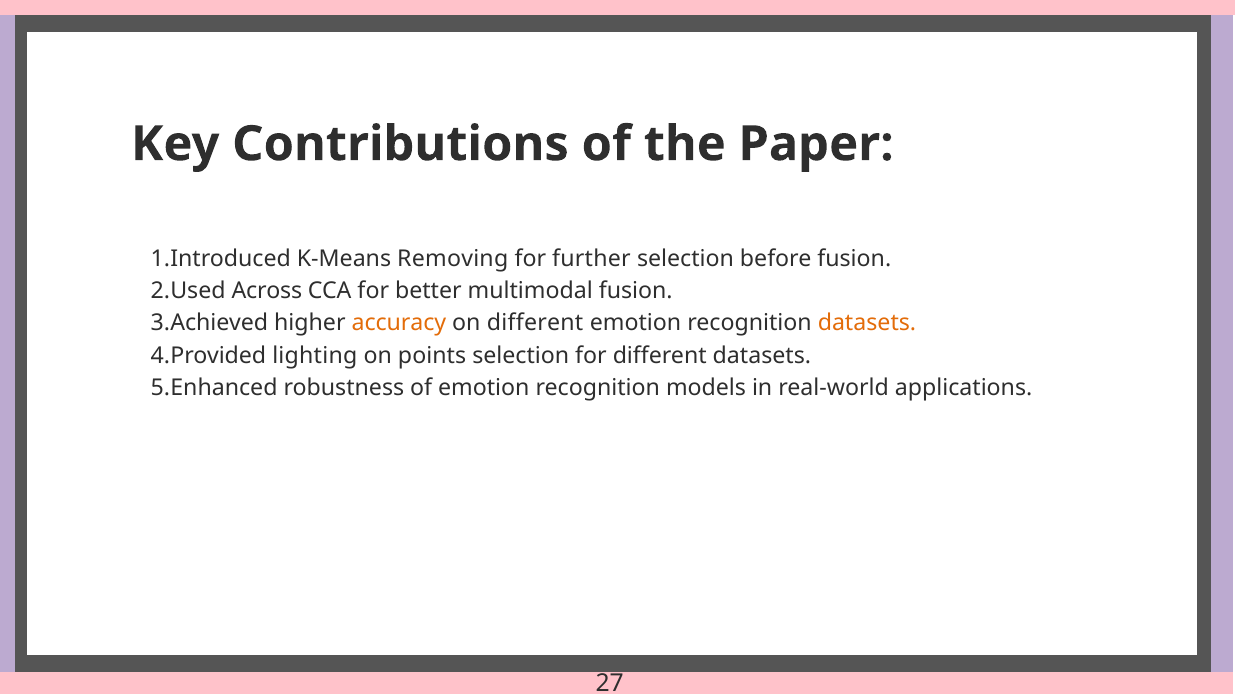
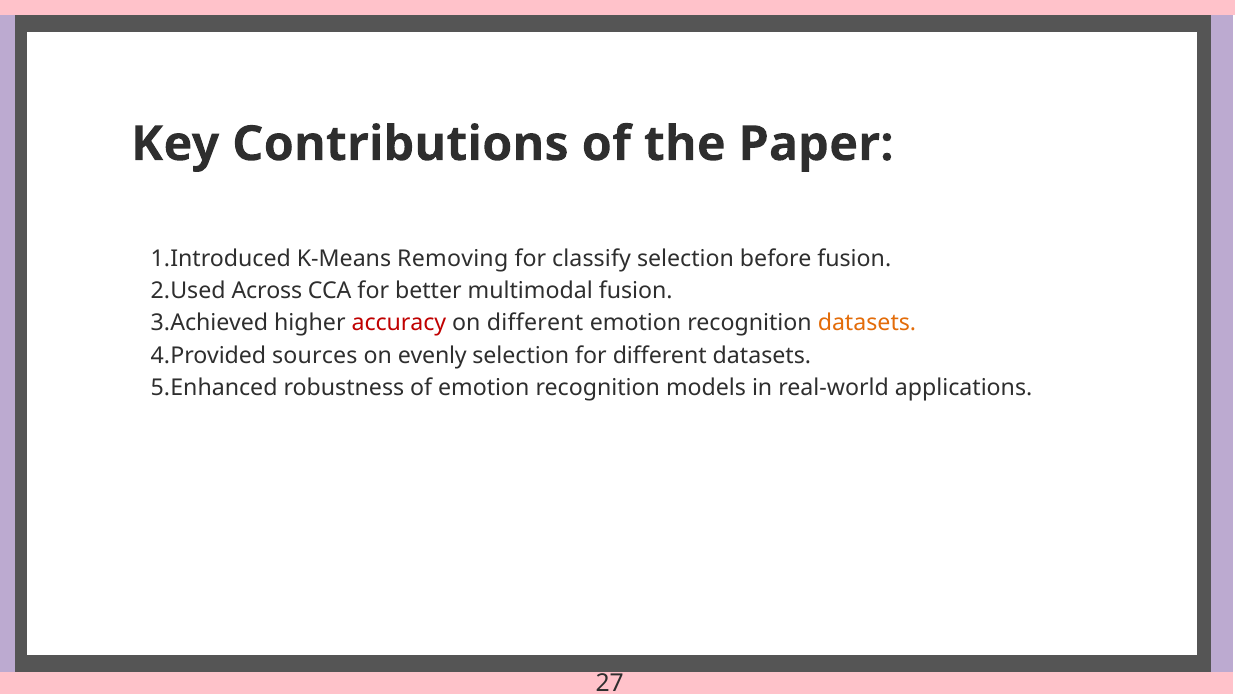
further: further -> classify
accuracy colour: orange -> red
lighting: lighting -> sources
points: points -> evenly
